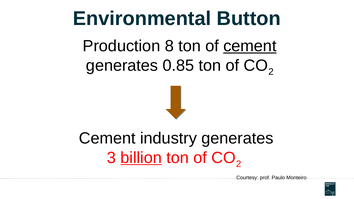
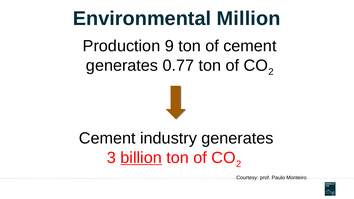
Button: Button -> Million
8: 8 -> 9
cement at (250, 46) underline: present -> none
0.85: 0.85 -> 0.77
